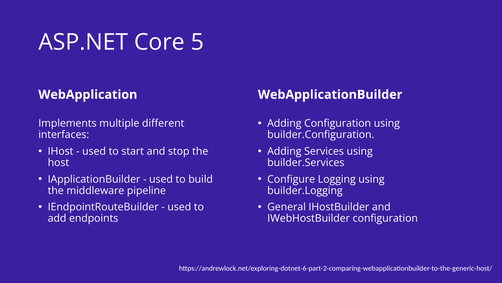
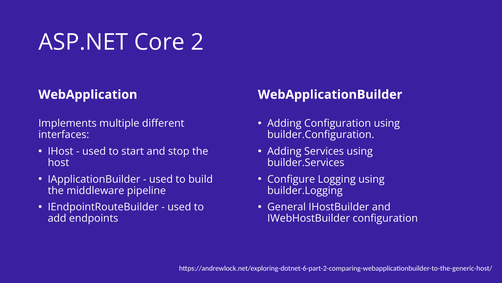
5: 5 -> 2
